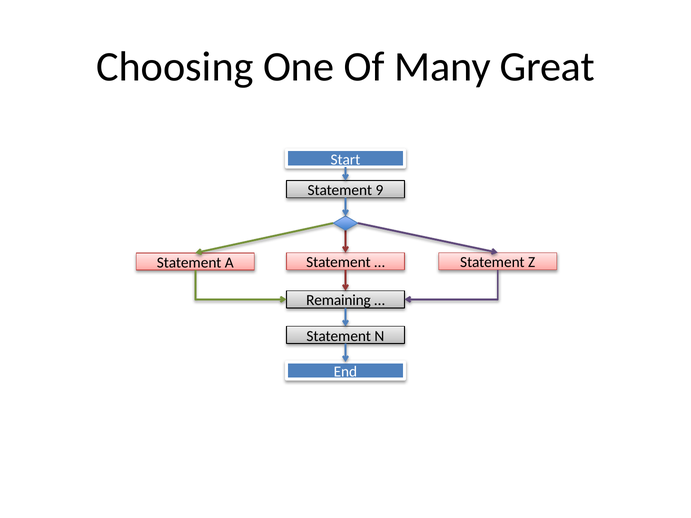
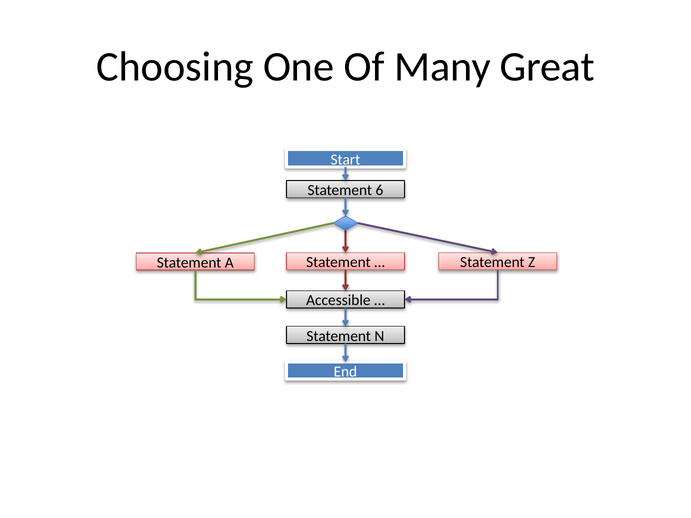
9: 9 -> 6
Remaining: Remaining -> Accessible
